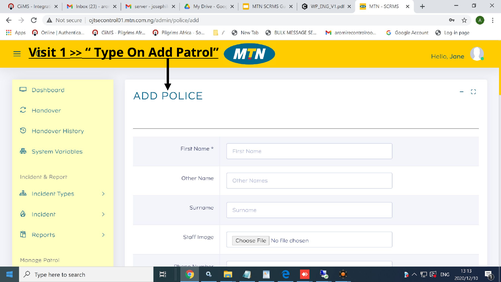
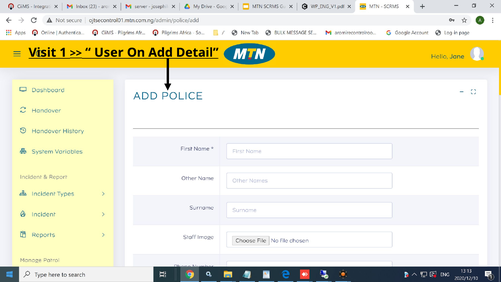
Type: Type -> User
Patrol: Patrol -> Detail
